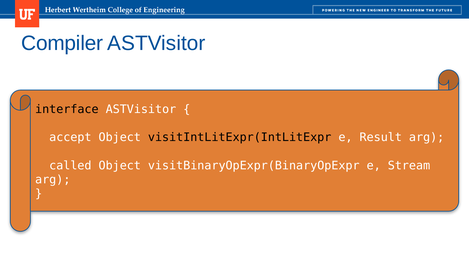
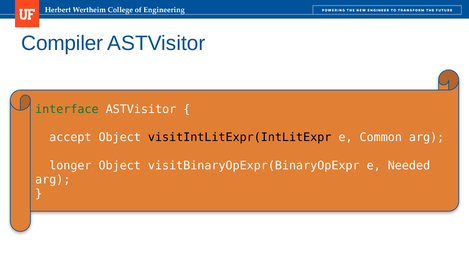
interface colour: black -> green
Result: Result -> Common
called: called -> longer
Stream: Stream -> Needed
